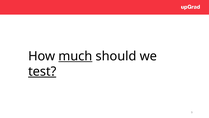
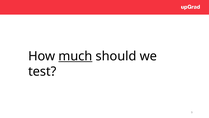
test underline: present -> none
